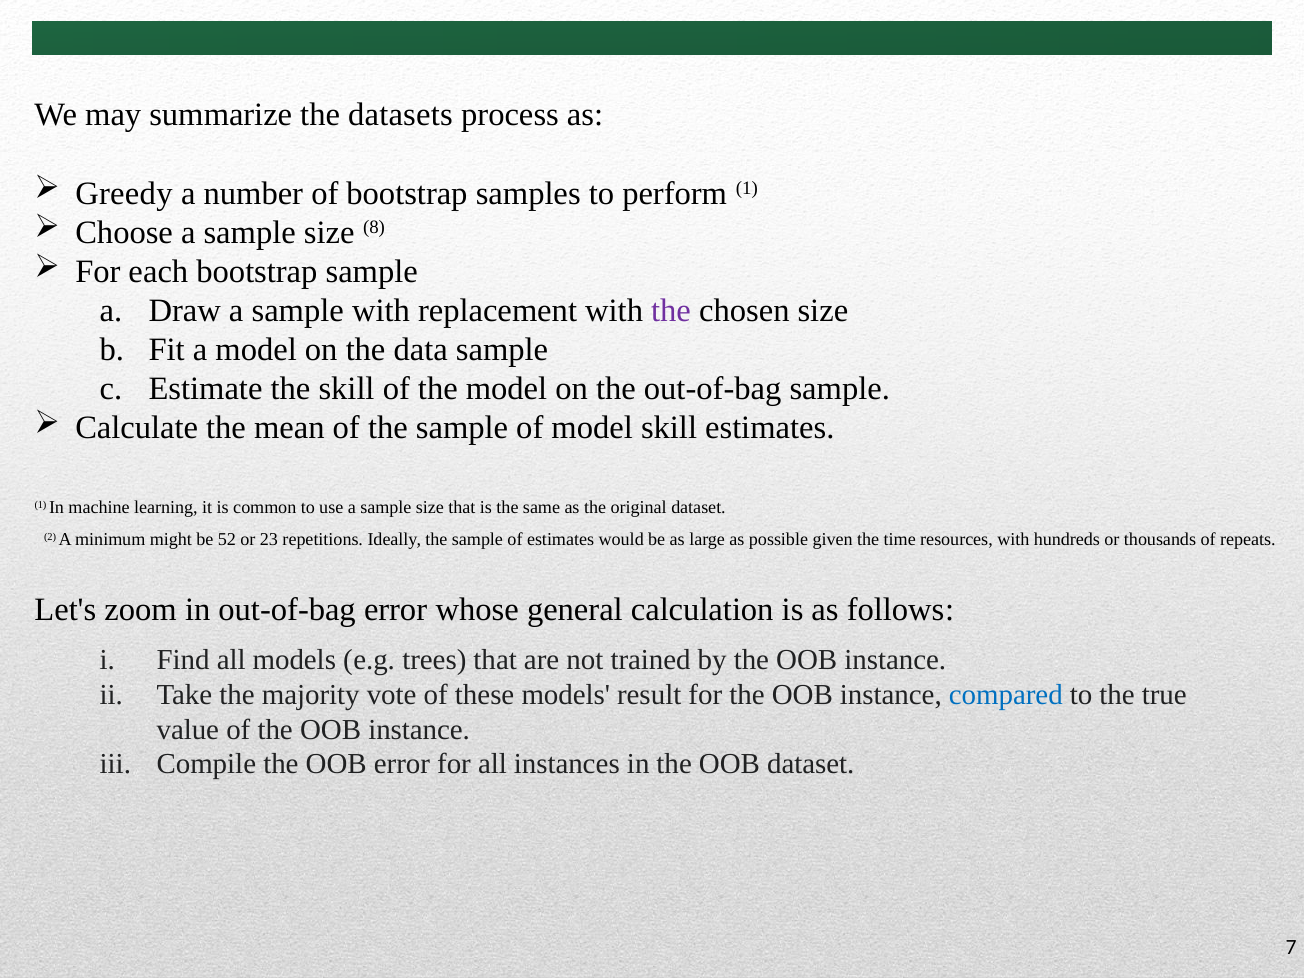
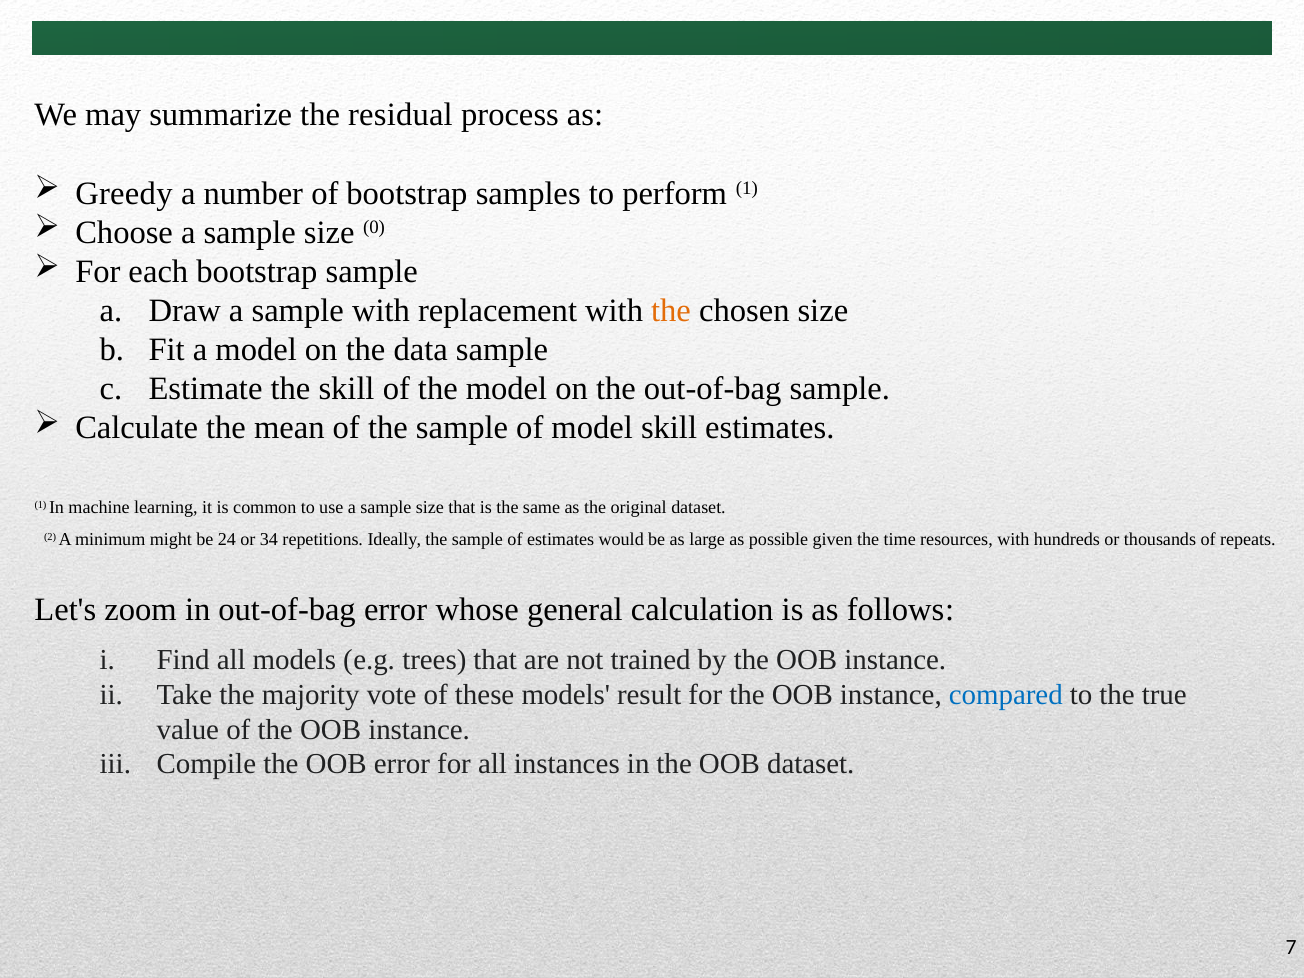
datasets: datasets -> residual
8: 8 -> 0
the at (671, 311) colour: purple -> orange
52: 52 -> 24
23: 23 -> 34
